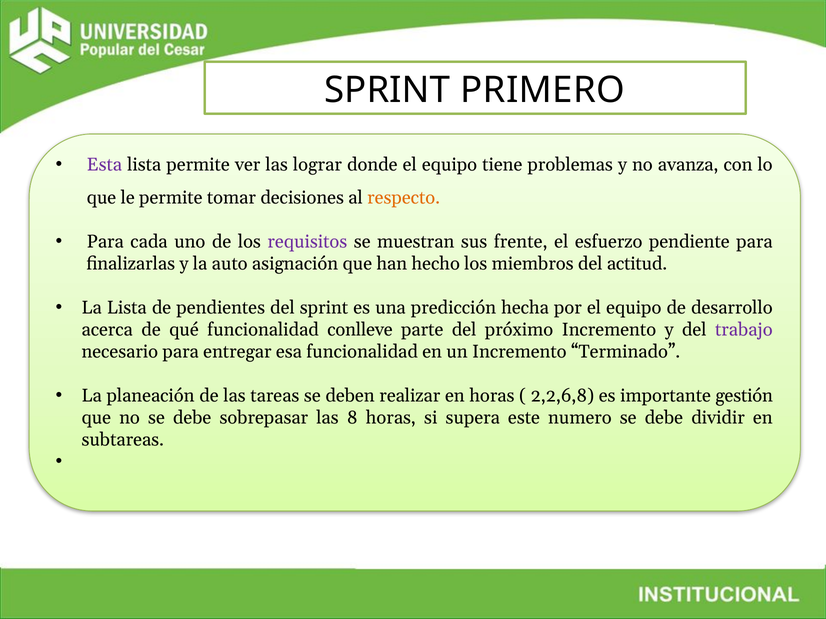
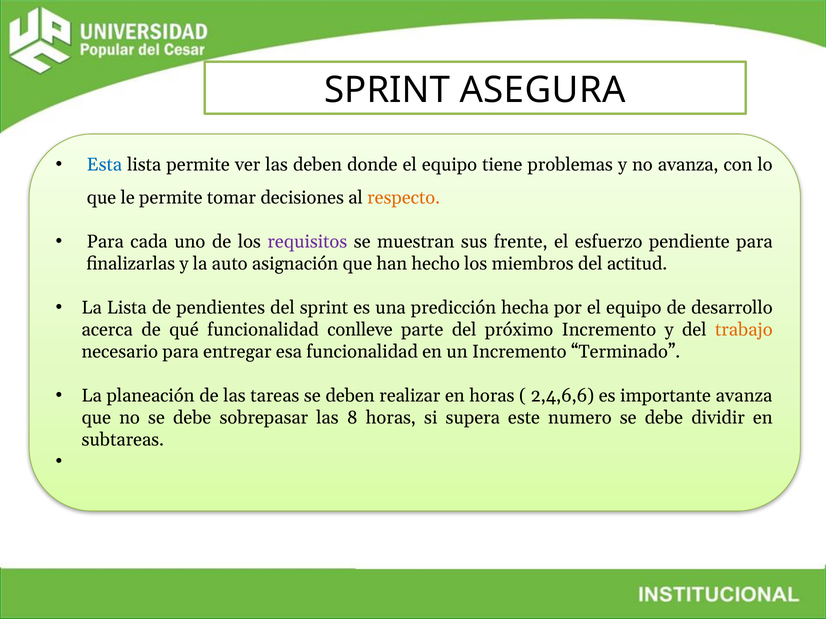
PRIMERO: PRIMERO -> ASEGURA
Esta colour: purple -> blue
las lograr: lograr -> deben
trabajo colour: purple -> orange
2,2,6,8: 2,2,6,8 -> 2,4,6,6
importante gestión: gestión -> avanza
